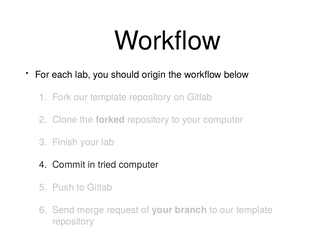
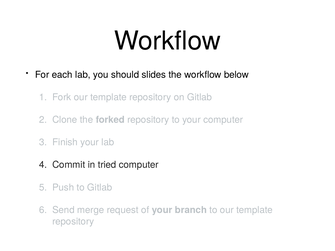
origin: origin -> slides
